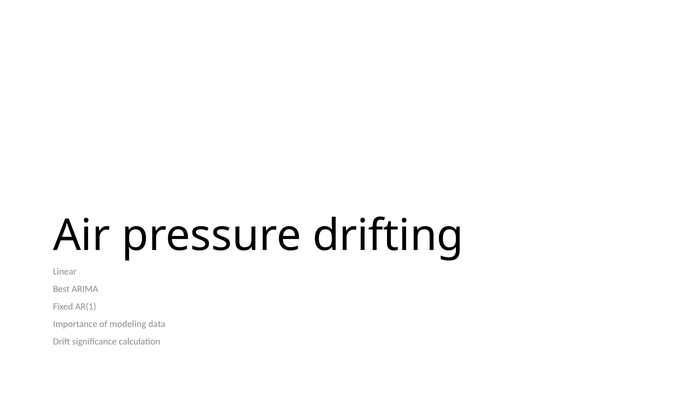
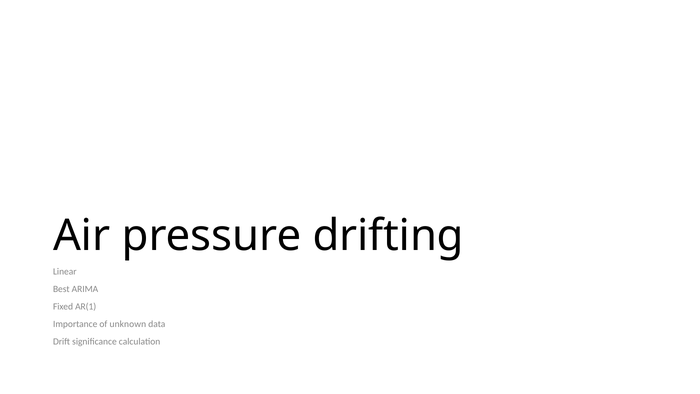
modeling: modeling -> unknown
